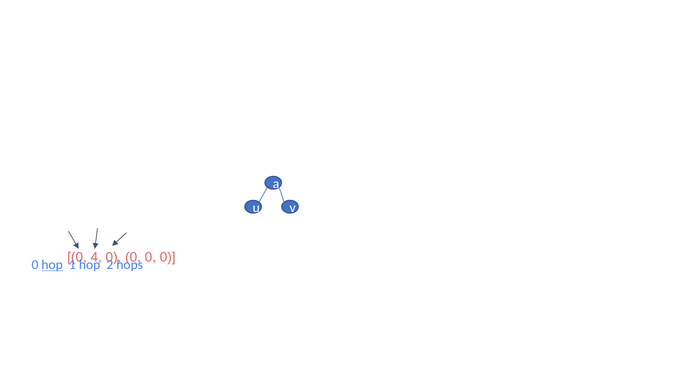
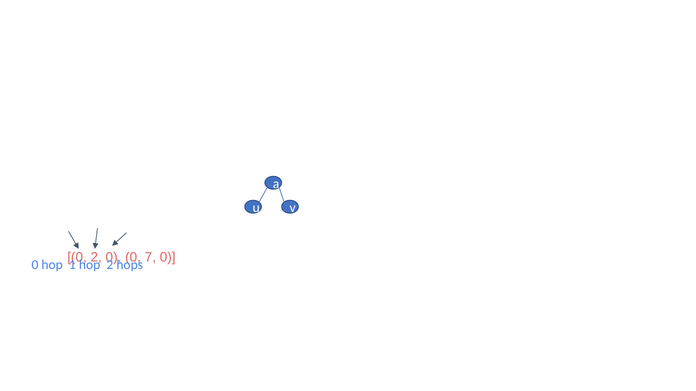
4 at (96, 257): 4 -> 2
0 at (150, 257): 0 -> 7
hop at (52, 265) underline: present -> none
